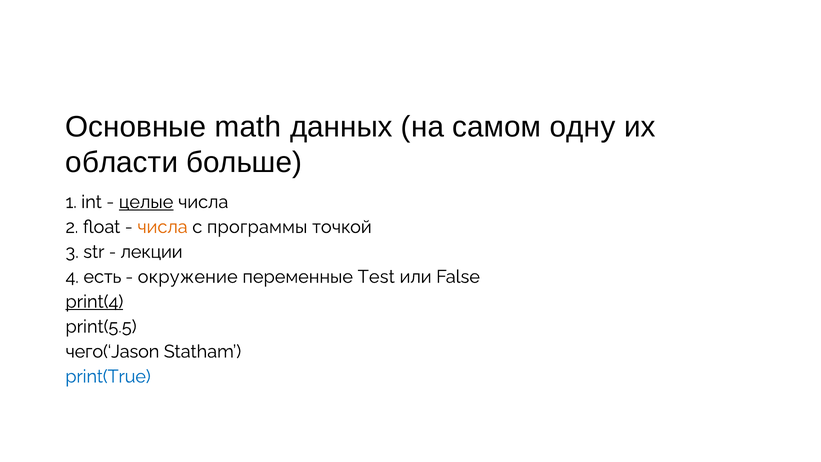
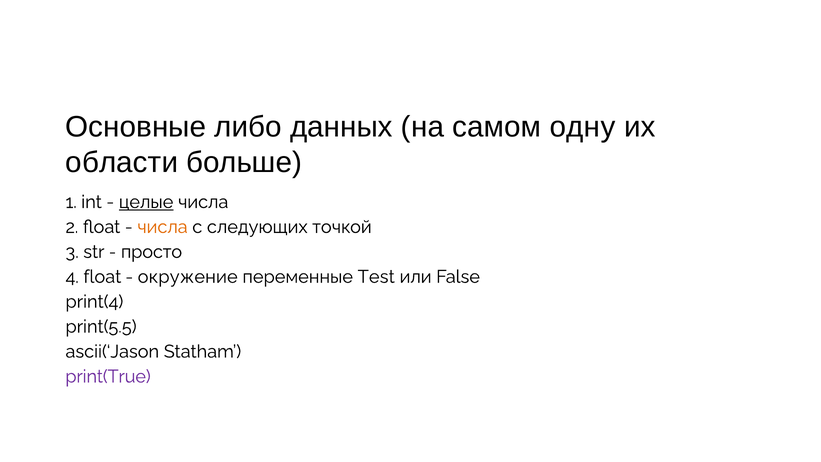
math: math -> либо
программы: программы -> следующих
лекции: лекции -> просто
4 есть: есть -> float
print(4 underline: present -> none
чего(‘Jason: чего(‘Jason -> ascii(‘Jason
print(True colour: blue -> purple
